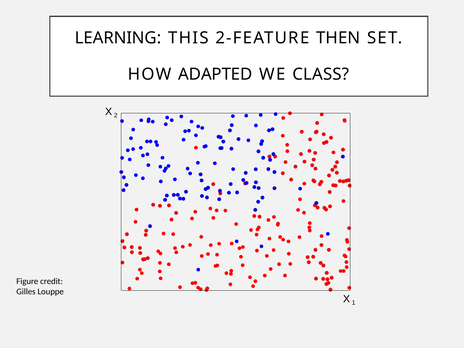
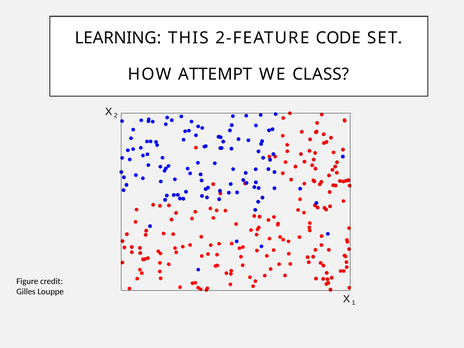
THEN: THEN -> CODE
ADAPTED: ADAPTED -> ATTEMPT
